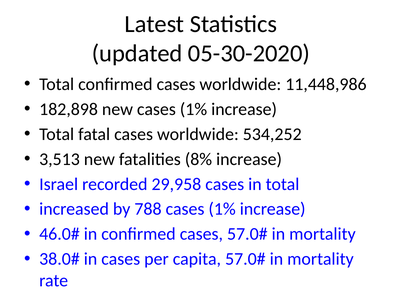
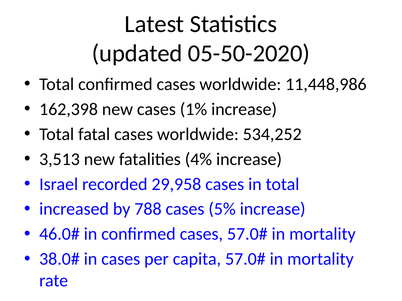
05-30-2020: 05-30-2020 -> 05-50-2020
182,898: 182,898 -> 162,398
8%: 8% -> 4%
788 cases 1%: 1% -> 5%
